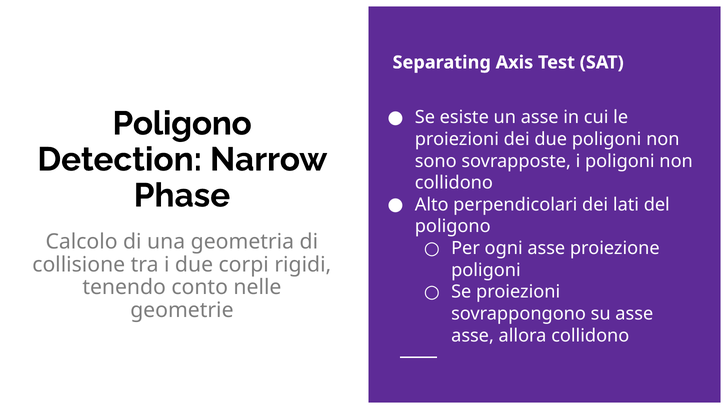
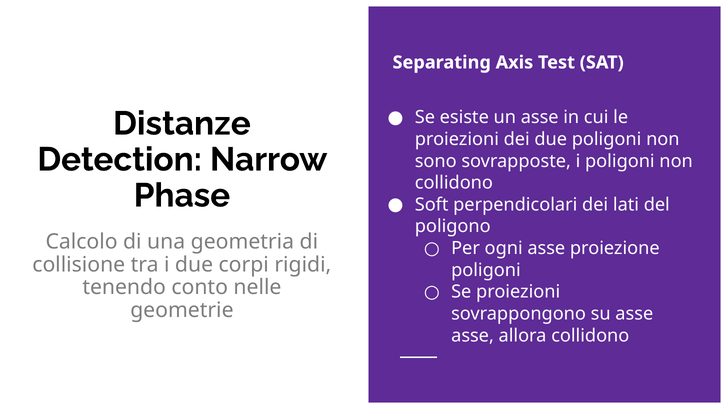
Poligono at (182, 124): Poligono -> Distanze
Alto: Alto -> Soft
